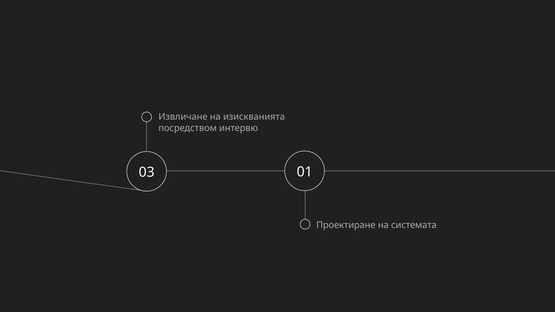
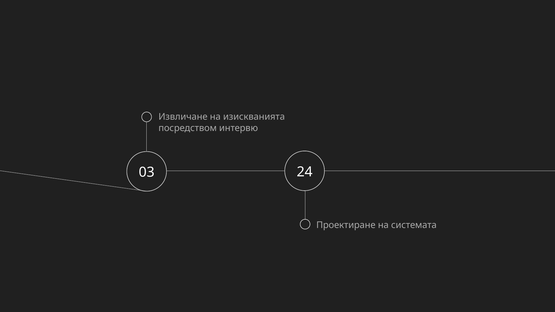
01: 01 -> 24
